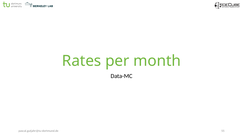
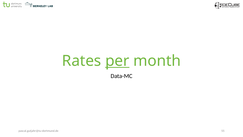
per underline: none -> present
